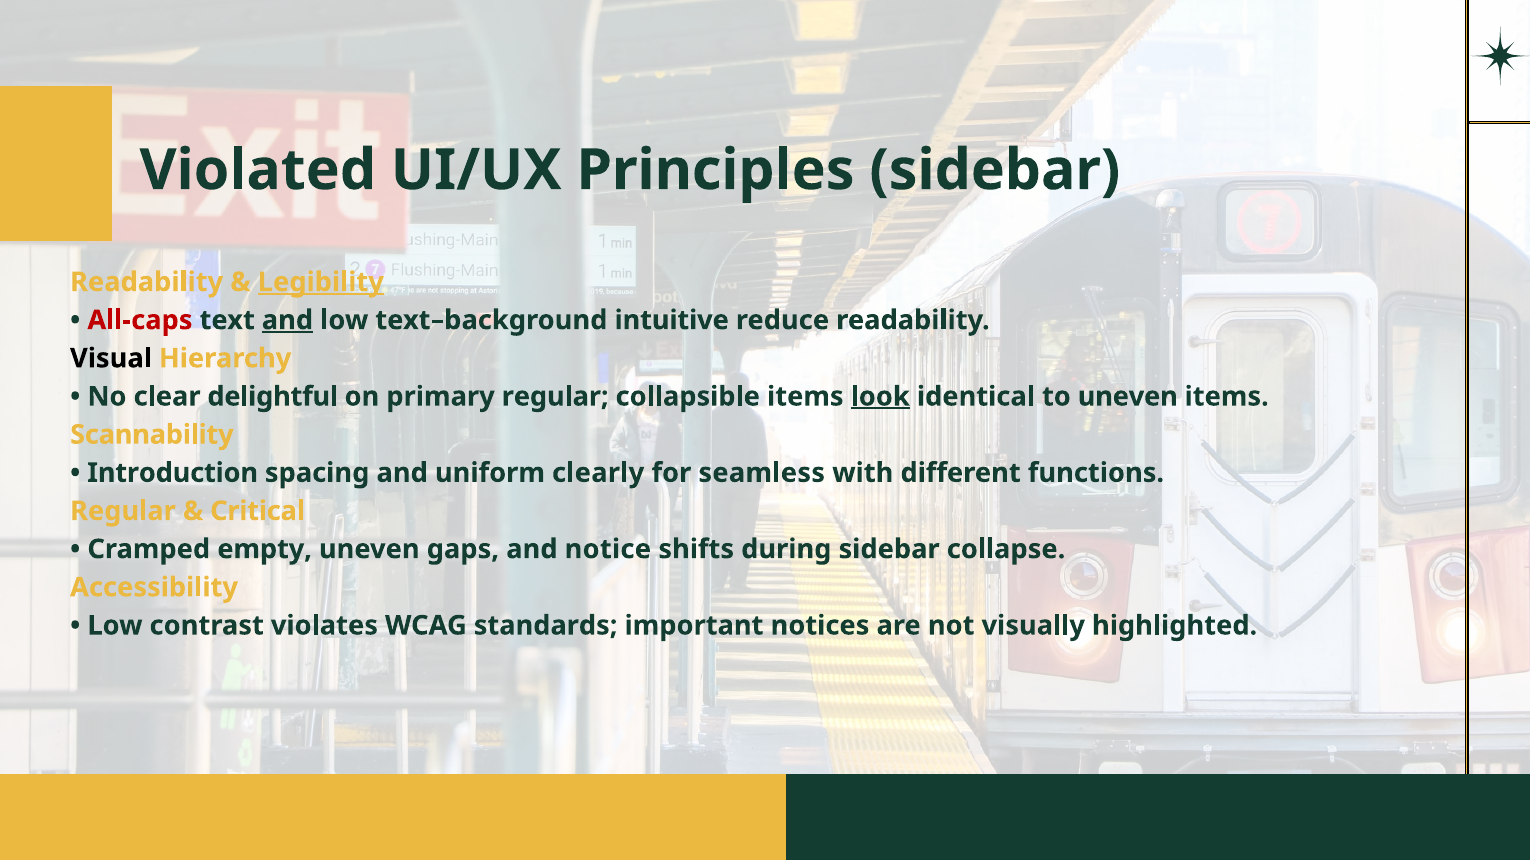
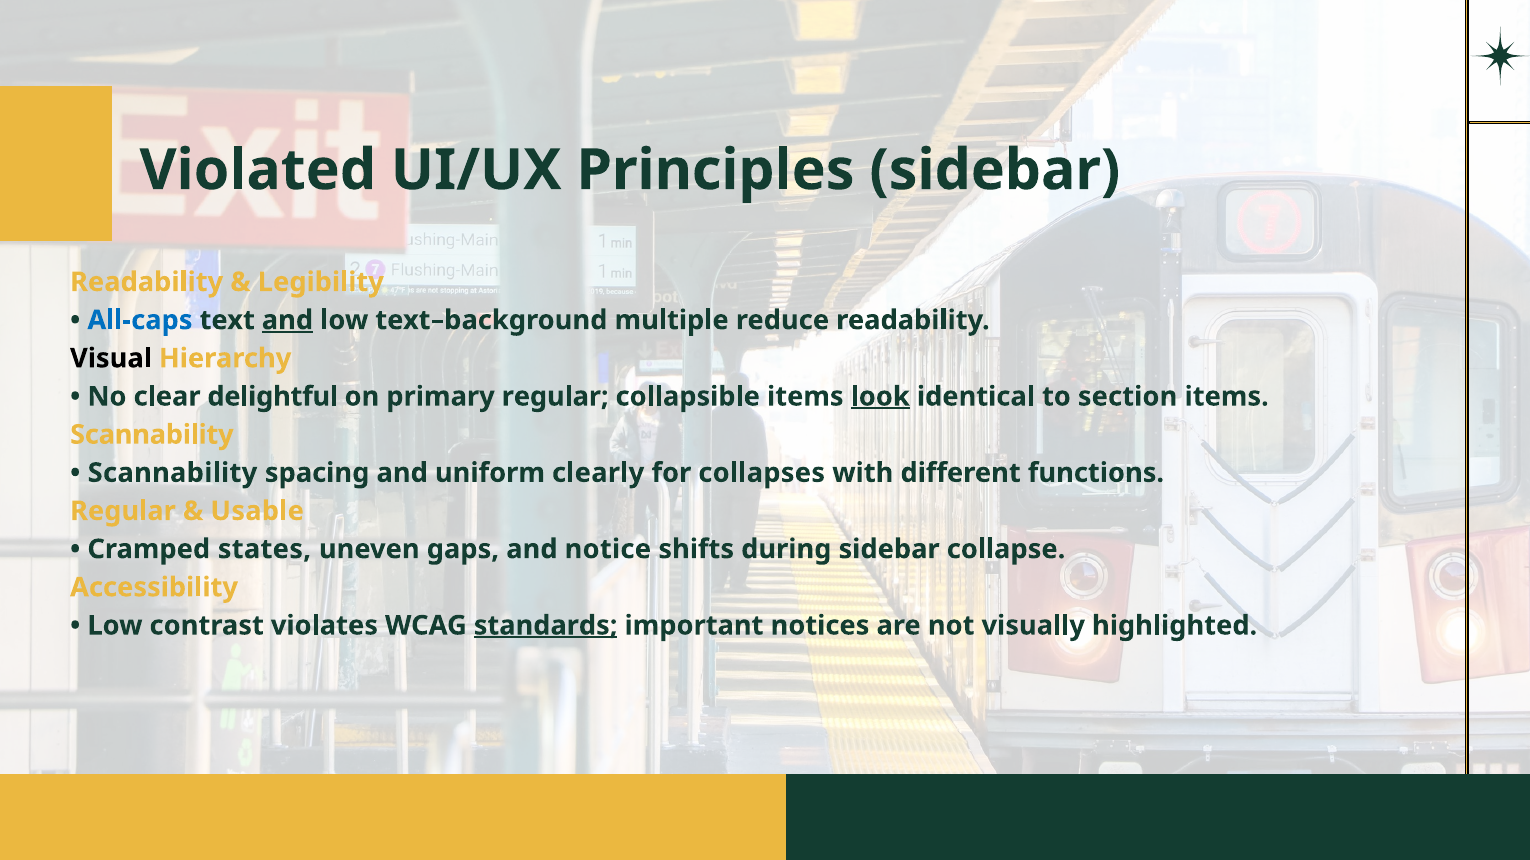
Legibility underline: present -> none
All-caps colour: red -> blue
intuitive: intuitive -> multiple
to uneven: uneven -> section
Introduction at (173, 473): Introduction -> Scannability
seamless: seamless -> collapses
Critical: Critical -> Usable
empty: empty -> states
standards underline: none -> present
